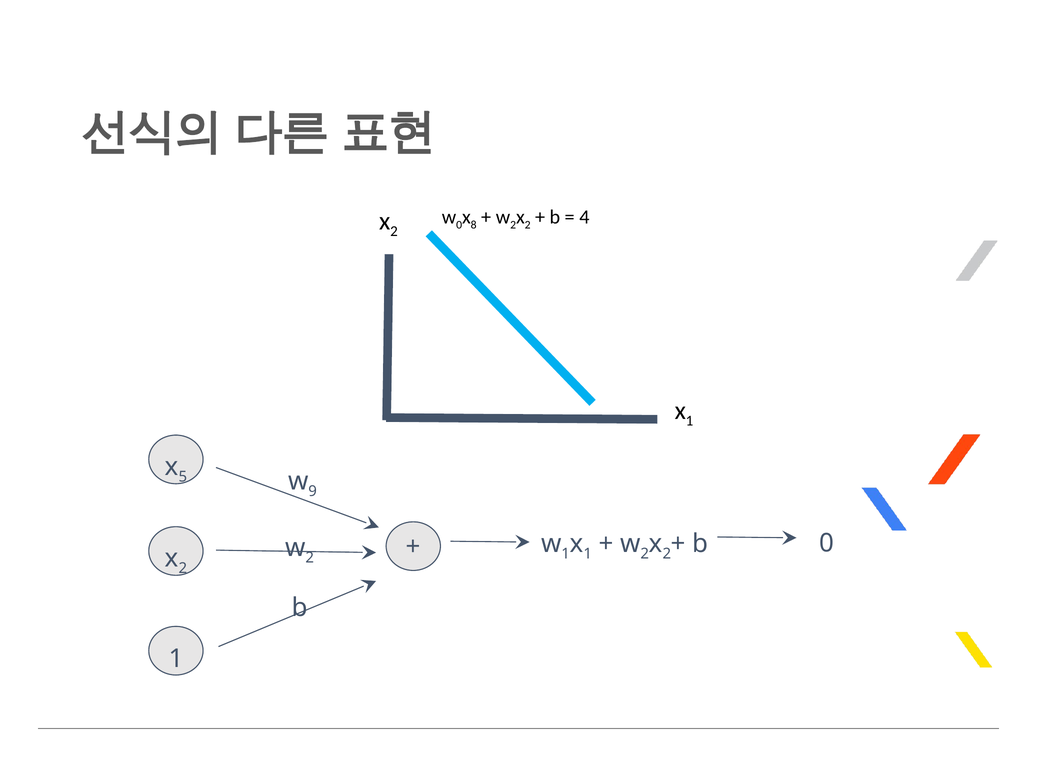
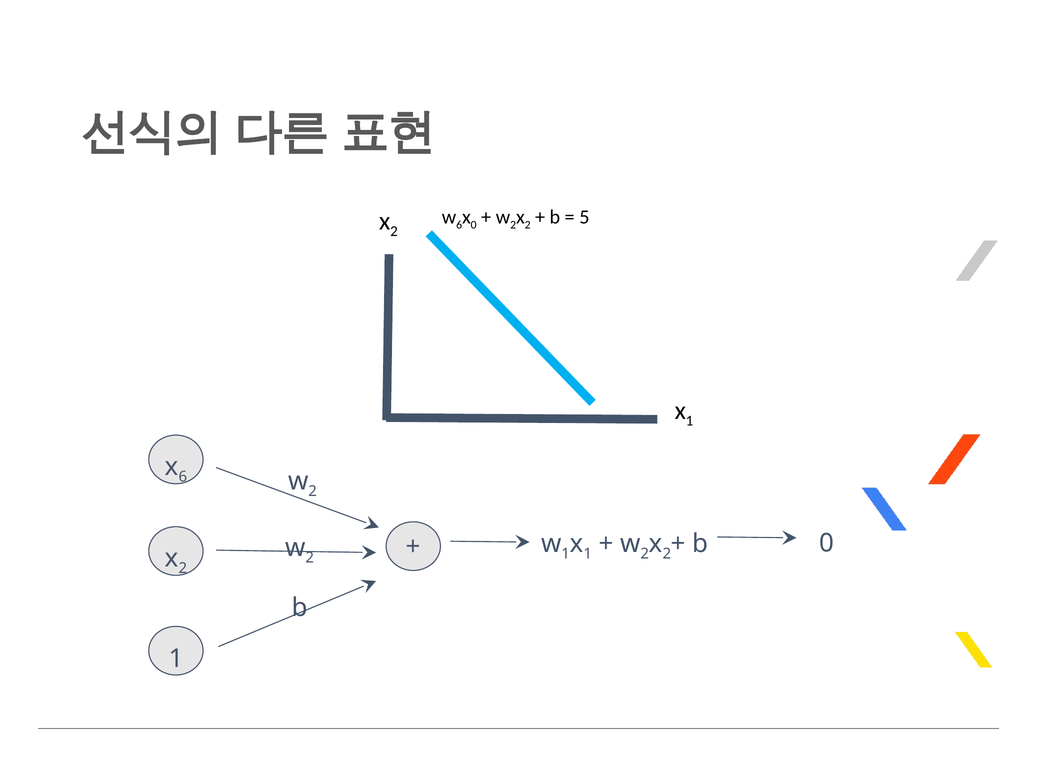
0 at (459, 225): 0 -> 6
8 at (474, 225): 8 -> 0
4: 4 -> 5
5 at (183, 477): 5 -> 6
9 at (313, 491): 9 -> 2
